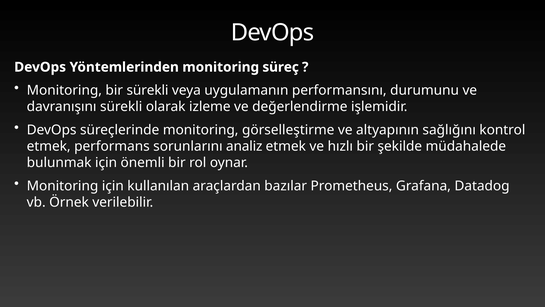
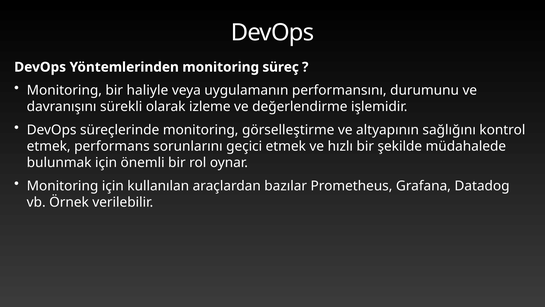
bir sürekli: sürekli -> haliyle
analiz: analiz -> geçici
